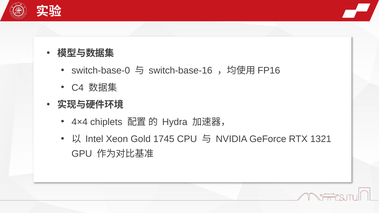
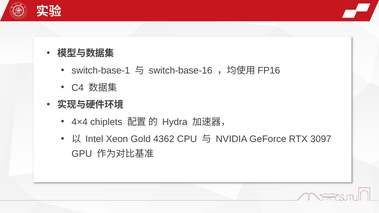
switch-base-0: switch-base-0 -> switch-base-1
1745: 1745 -> 4362
1321: 1321 -> 3097
